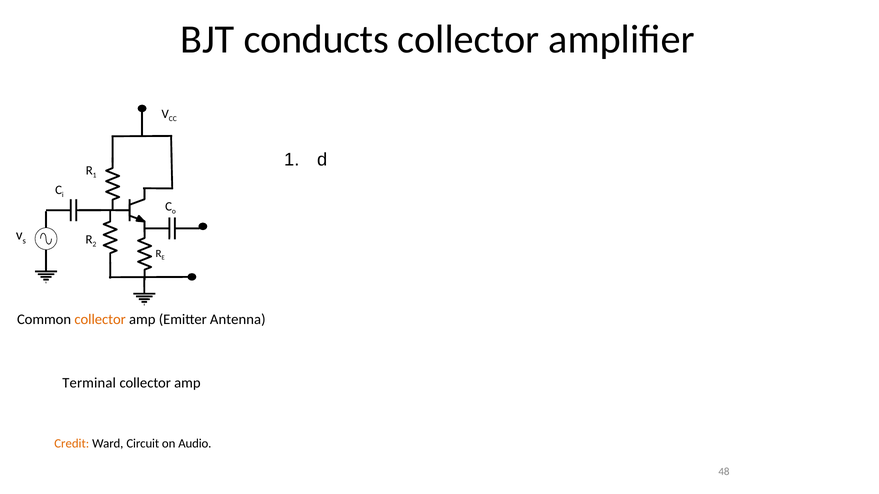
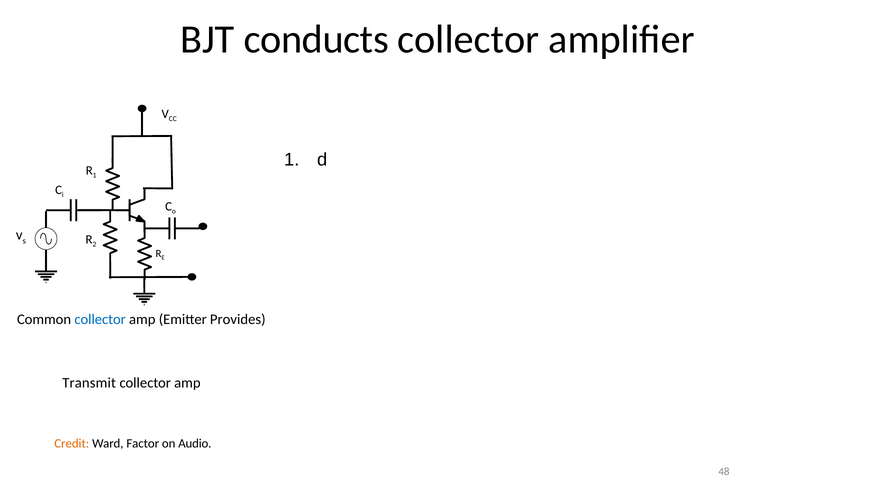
collector at (100, 320) colour: orange -> blue
Antenna: Antenna -> Provides
Terminal: Terminal -> Transmit
Circuit: Circuit -> Factor
